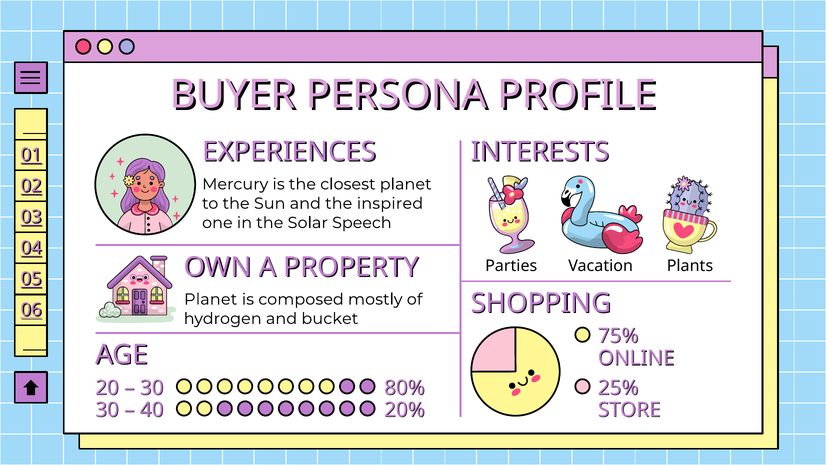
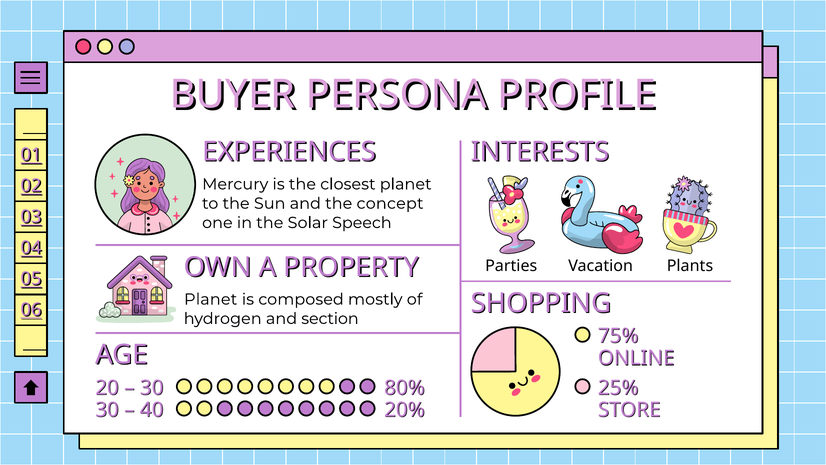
inspired: inspired -> concept
bucket: bucket -> section
